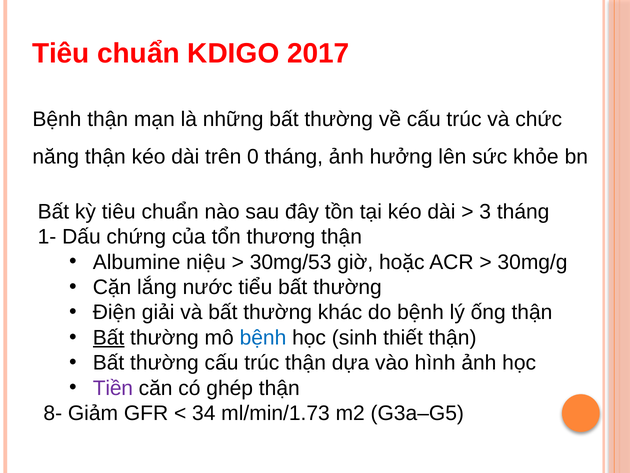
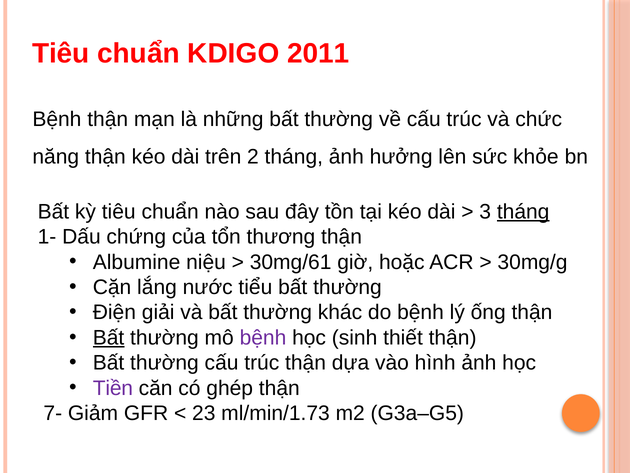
2017: 2017 -> 2011
0: 0 -> 2
tháng at (523, 211) underline: none -> present
30mg/53: 30mg/53 -> 30mg/61
bệnh at (263, 337) colour: blue -> purple
8-: 8- -> 7-
34: 34 -> 23
